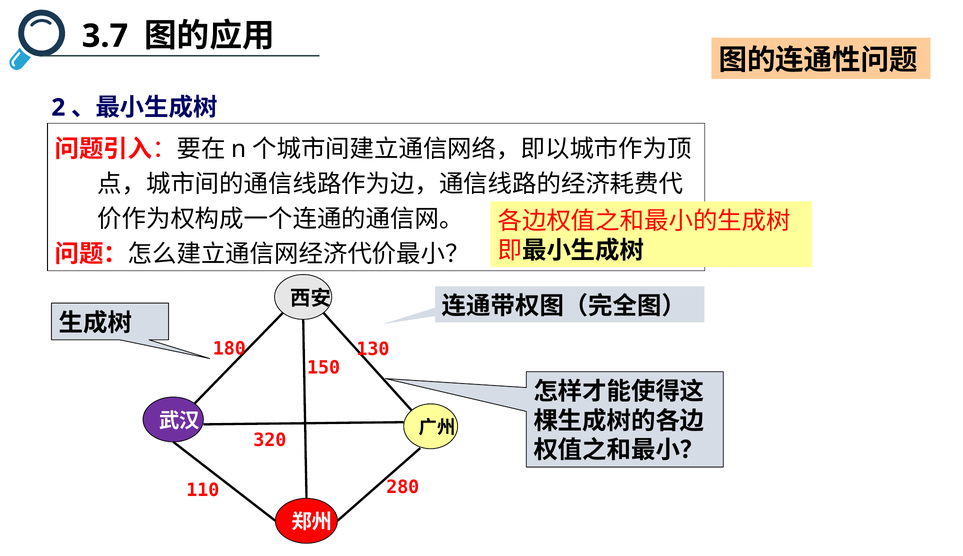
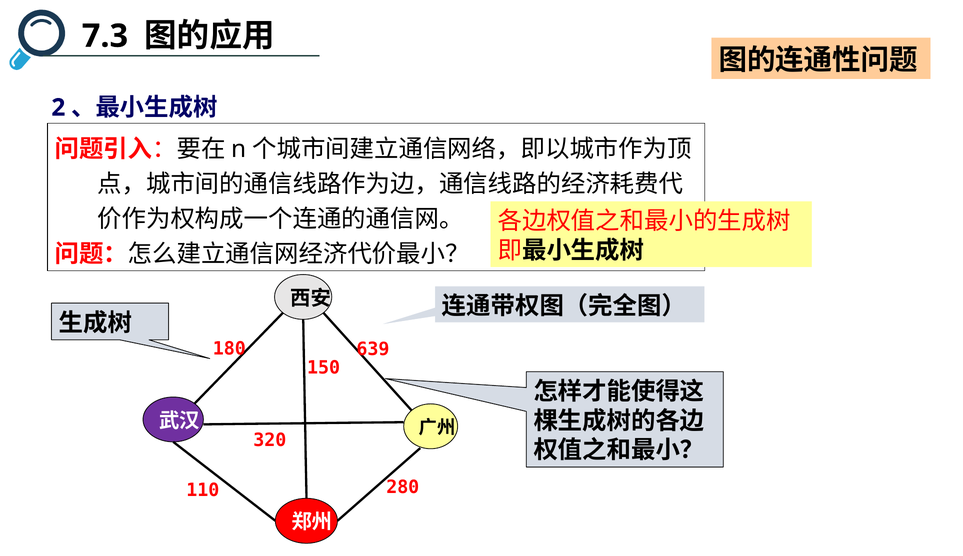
3.7: 3.7 -> 7.3
130: 130 -> 639
